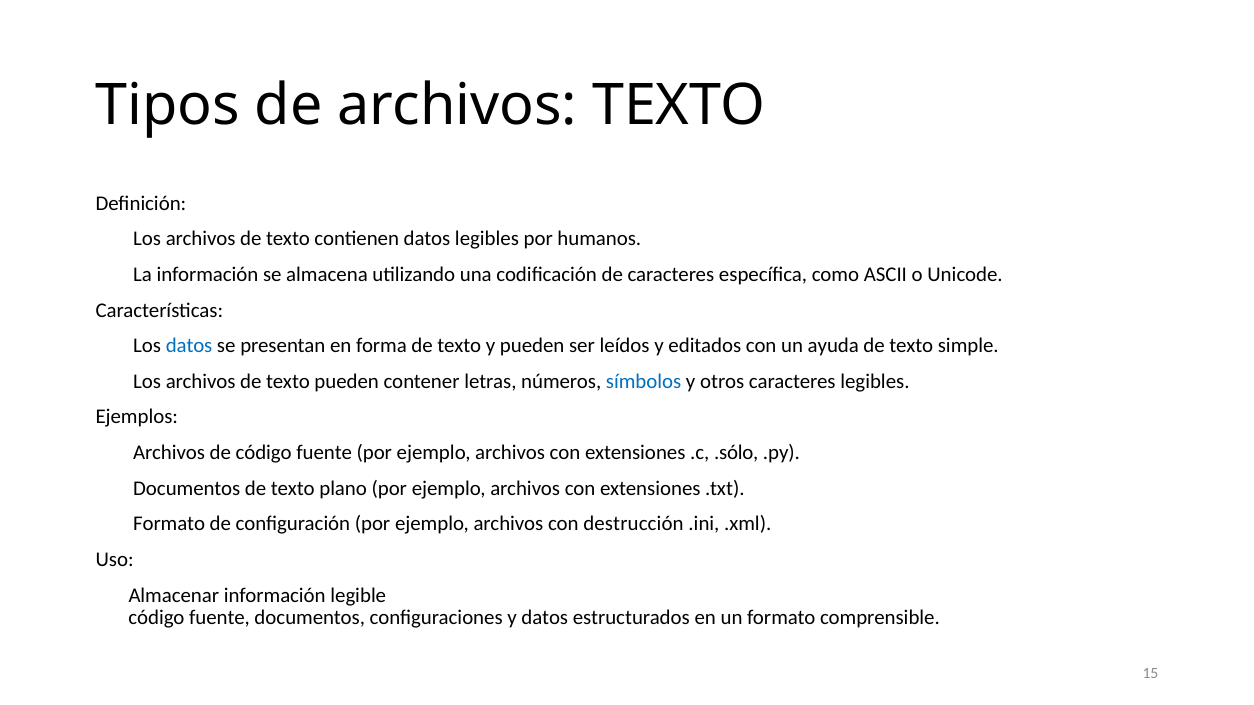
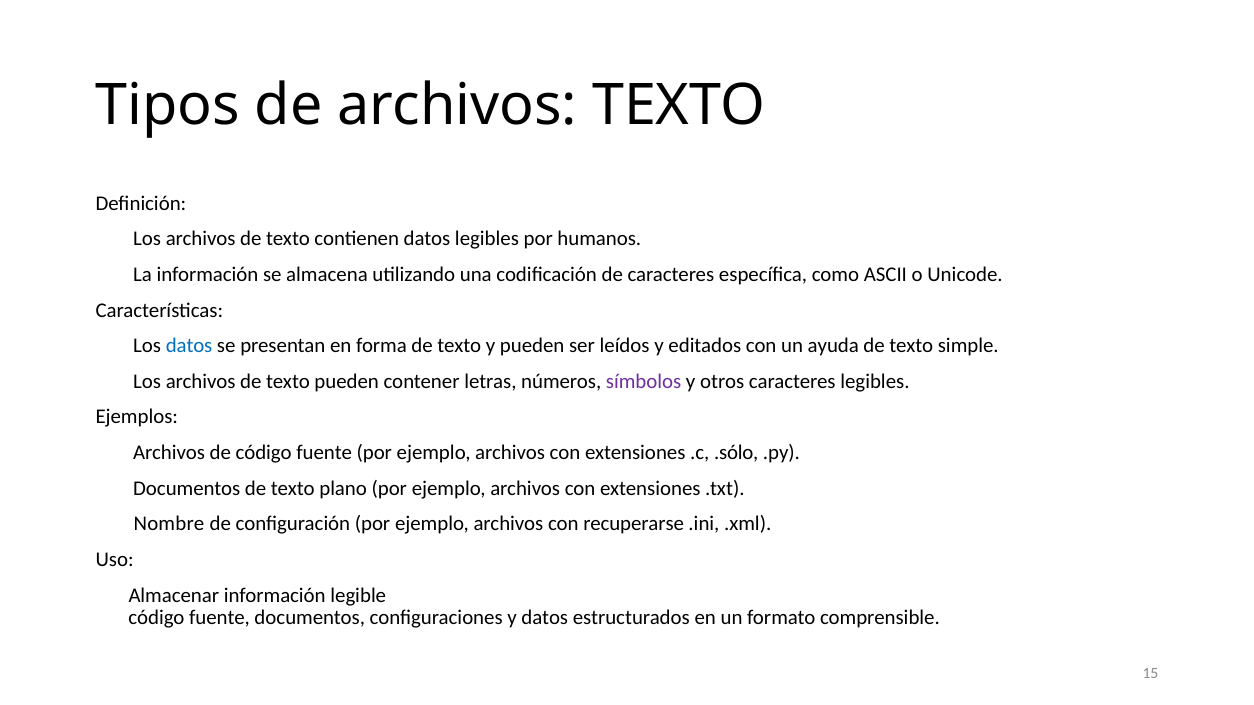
símbolos colour: blue -> purple
Formato at (169, 524): Formato -> Nombre
destrucción: destrucción -> recuperarse
